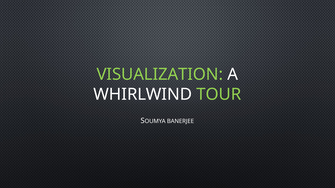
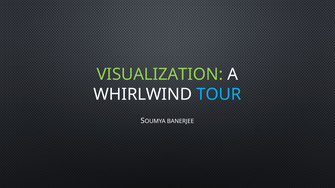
TOUR colour: light green -> light blue
